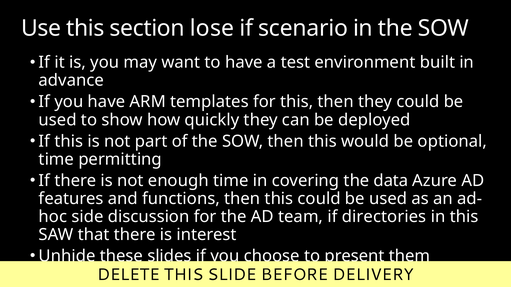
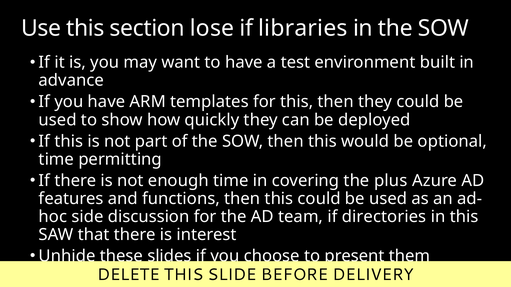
scenario: scenario -> libraries
data: data -> plus
